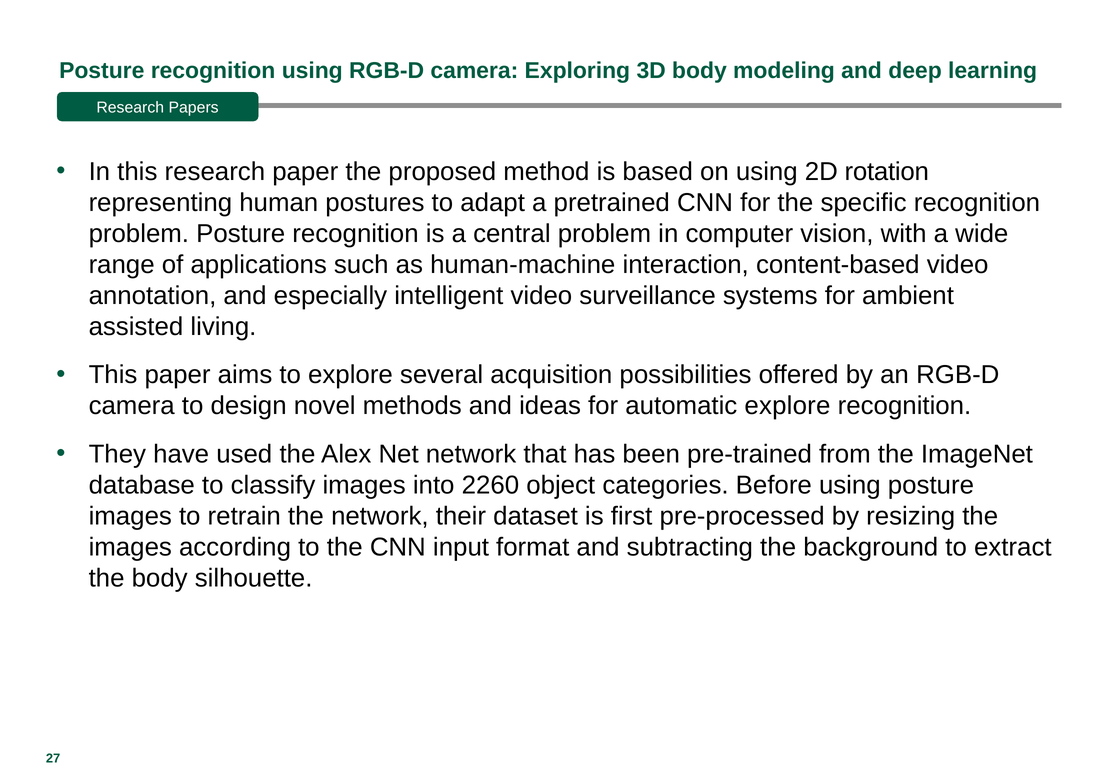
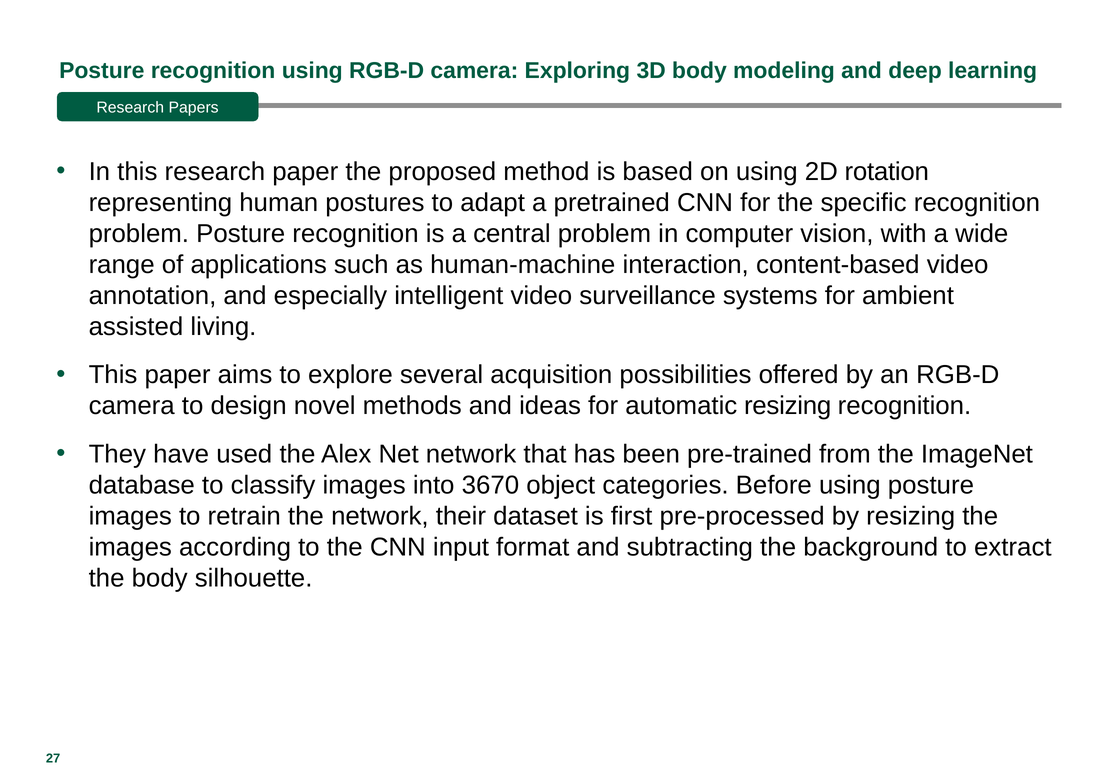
automatic explore: explore -> resizing
2260: 2260 -> 3670
